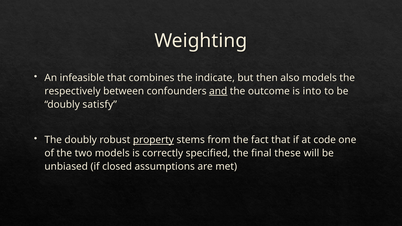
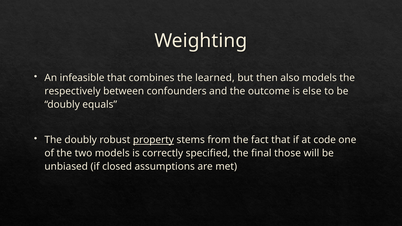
indicate: indicate -> learned
and underline: present -> none
into: into -> else
satisfy: satisfy -> equals
these: these -> those
